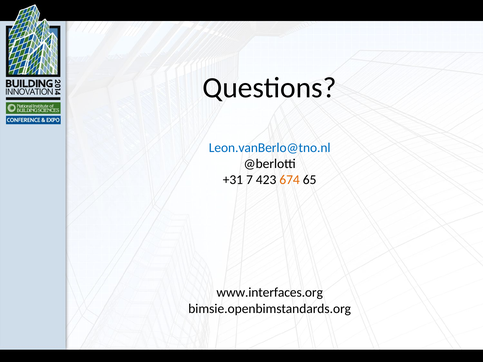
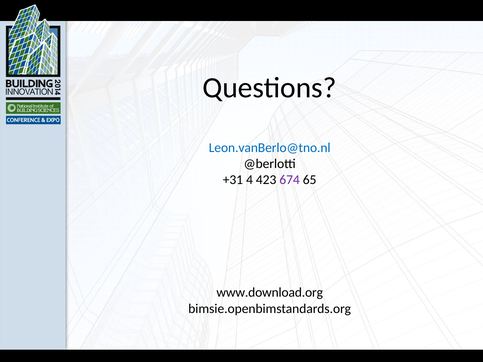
7: 7 -> 4
674 colour: orange -> purple
www.interfaces.org: www.interfaces.org -> www.download.org
